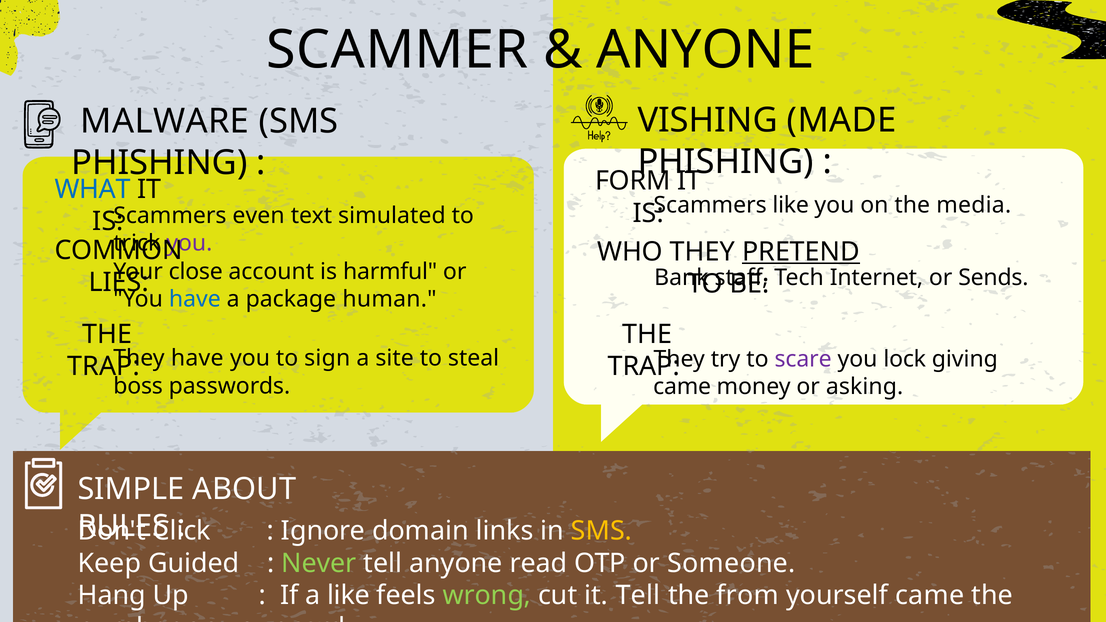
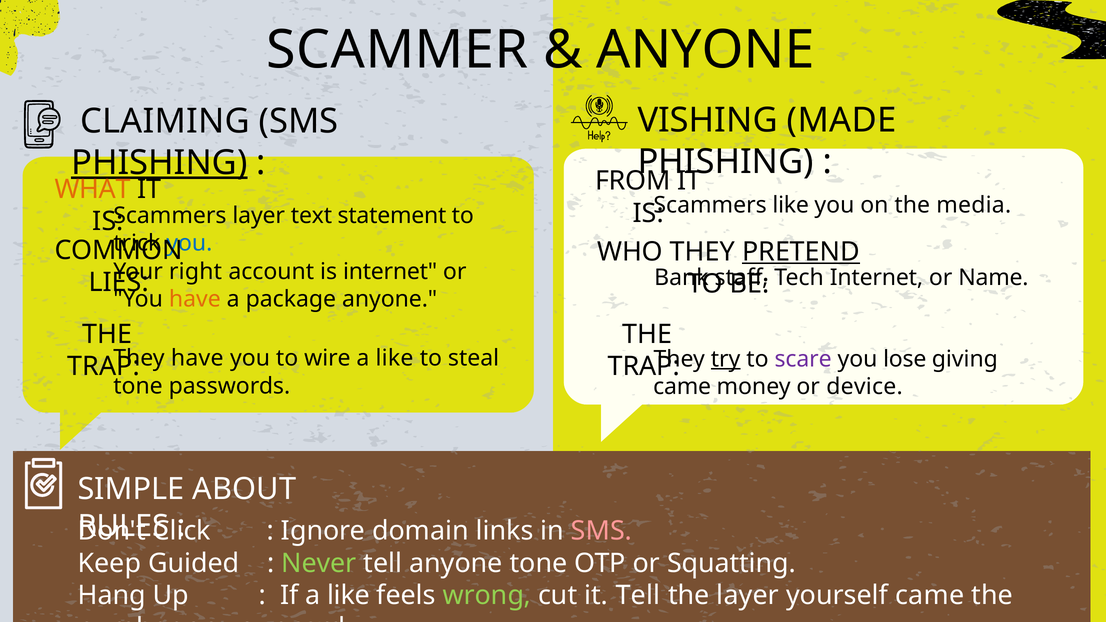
MALWARE: MALWARE -> CLAIMING
PHISHING at (159, 163) underline: none -> present
FORM: FORM -> FROM
WHAT colour: blue -> orange
Scammers even: even -> layer
simulated: simulated -> statement
you at (189, 243) colour: purple -> blue
close: close -> right
is harmful: harmful -> internet
Sends: Sends -> Name
have at (195, 299) colour: blue -> orange
package human: human -> anyone
sign: sign -> wire
site at (395, 358): site -> like
try underline: none -> present
lock: lock -> lose
boss at (138, 386): boss -> tone
asking: asking -> device
SMS at (601, 531) colour: yellow -> pink
anyone read: read -> tone
Someone: Someone -> Squatting
the from: from -> layer
